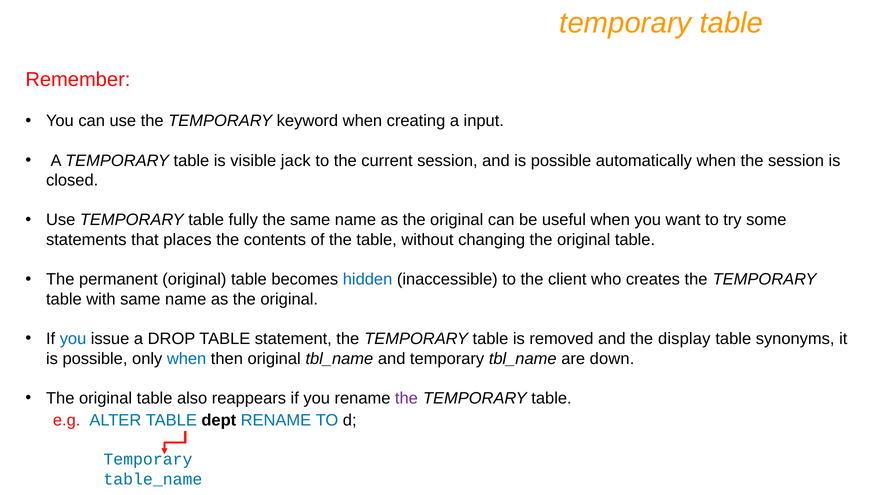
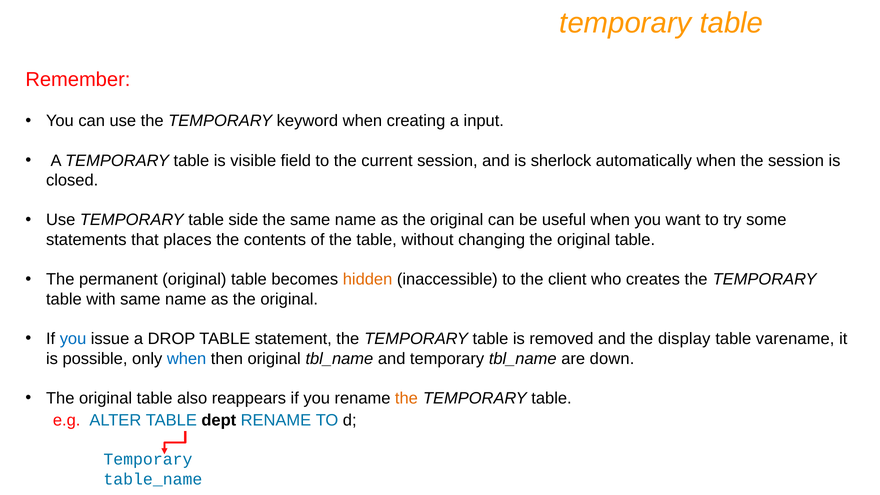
jack: jack -> field
and is possible: possible -> sherlock
fully: fully -> side
hidden colour: blue -> orange
synonyms: synonyms -> varename
the at (406, 398) colour: purple -> orange
